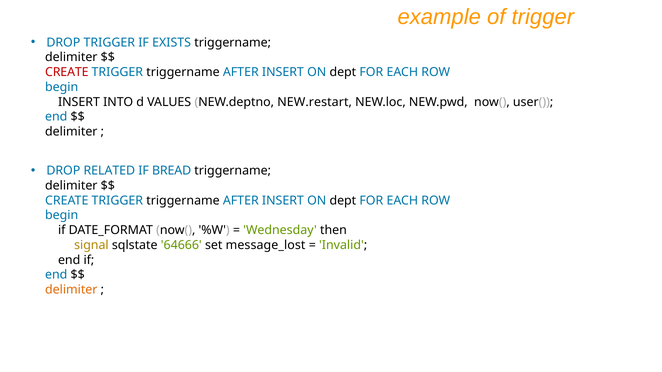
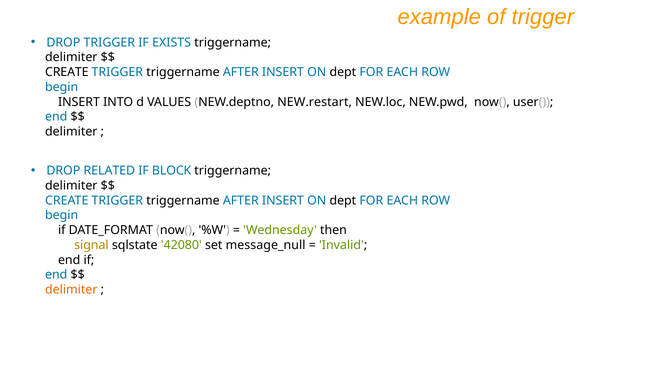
CREATE at (67, 72) colour: red -> black
BREAD: BREAD -> BLOCK
64666: 64666 -> 42080
message_lost: message_lost -> message_null
